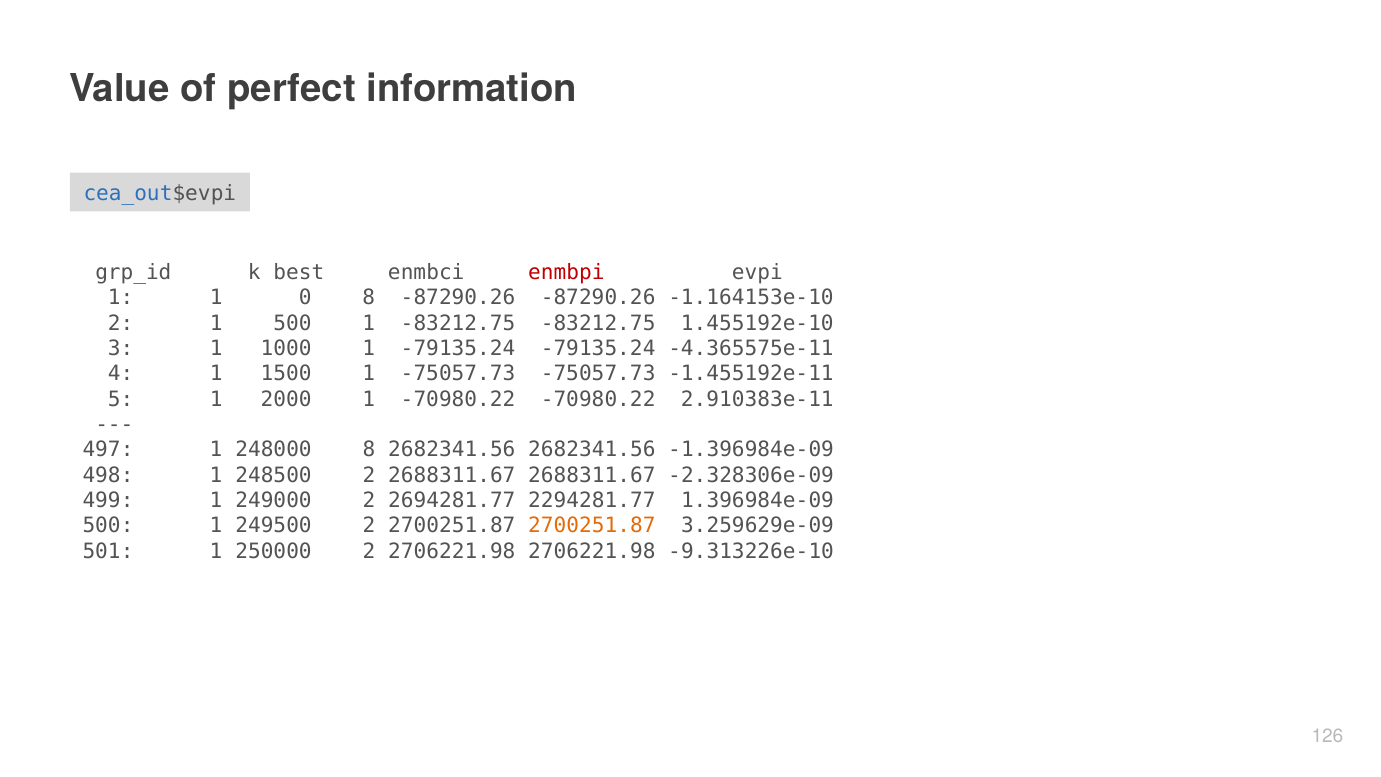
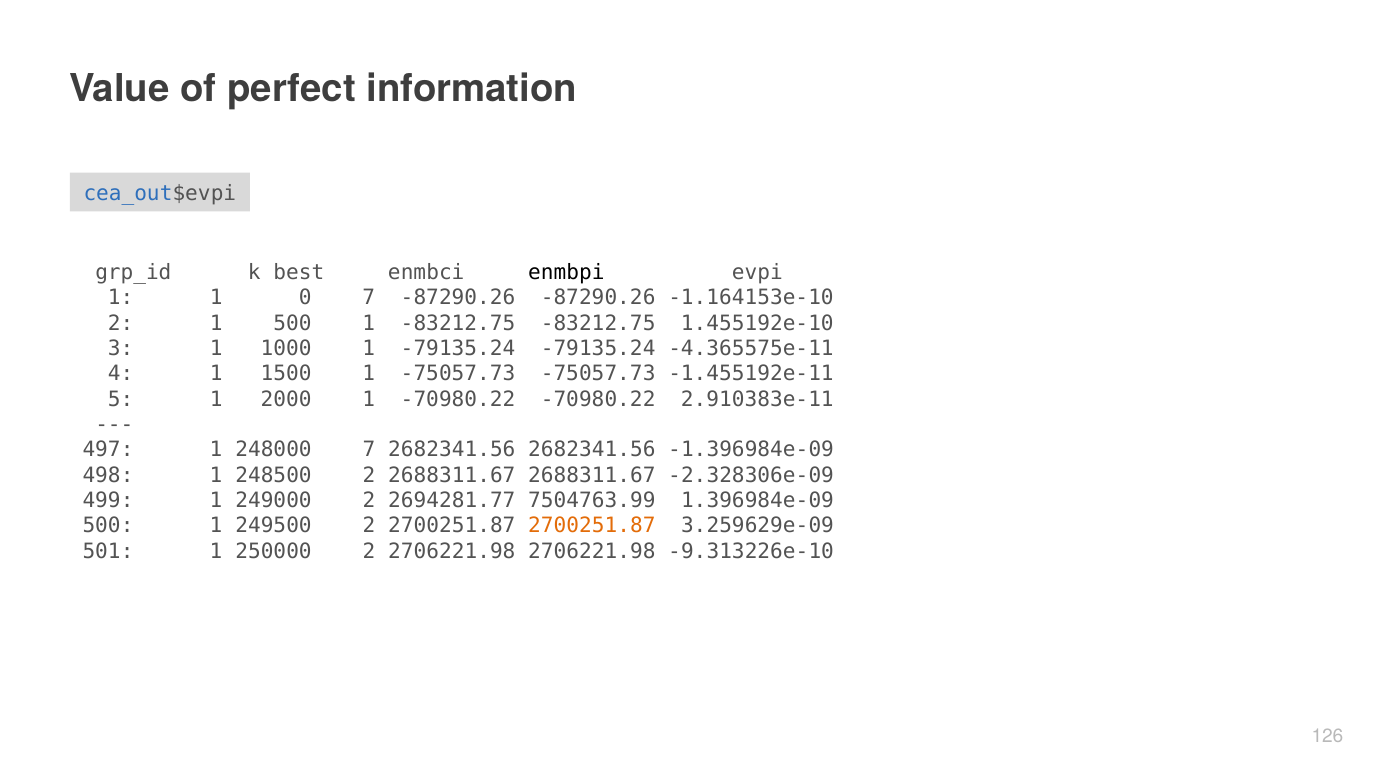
enmbpi colour: red -> black
0 8: 8 -> 7
248000 8: 8 -> 7
2294281.77: 2294281.77 -> 7504763.99
